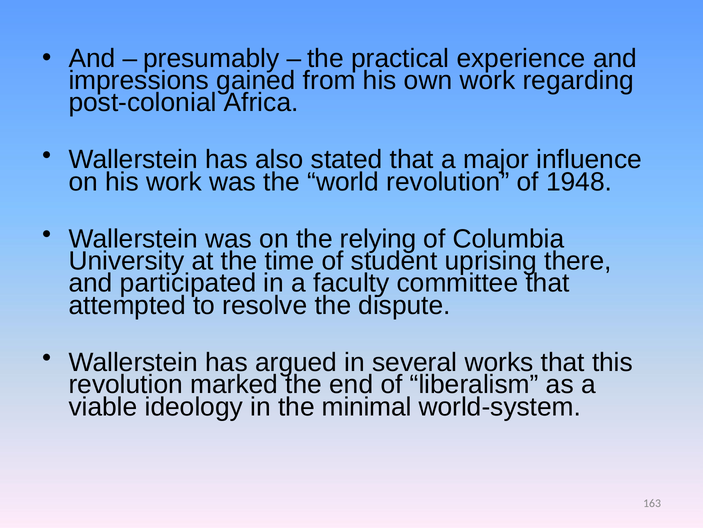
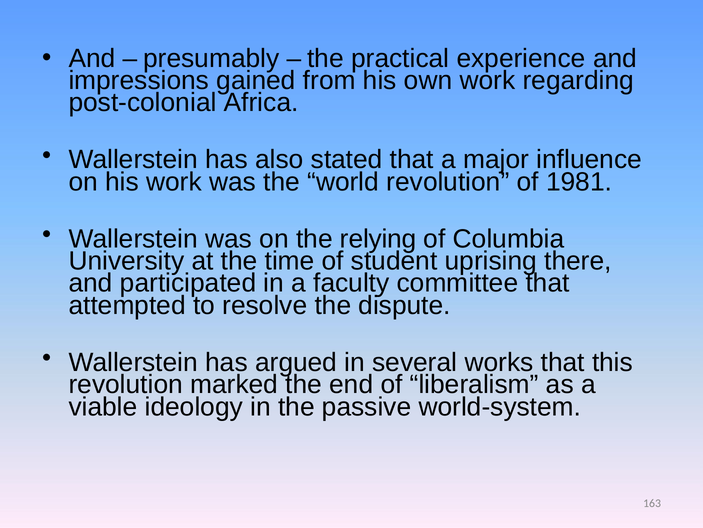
1948: 1948 -> 1981
minimal: minimal -> passive
